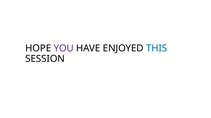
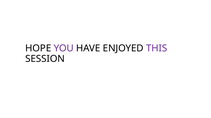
THIS colour: blue -> purple
